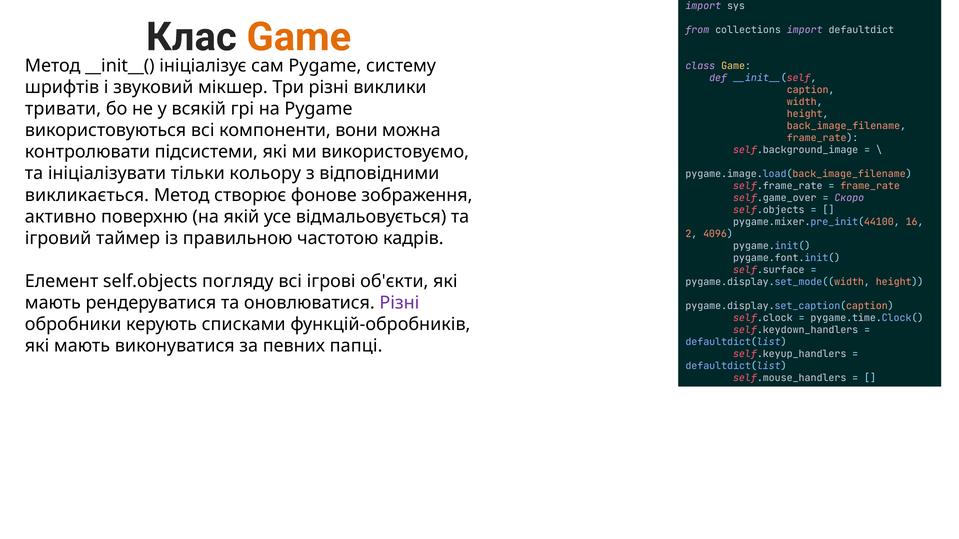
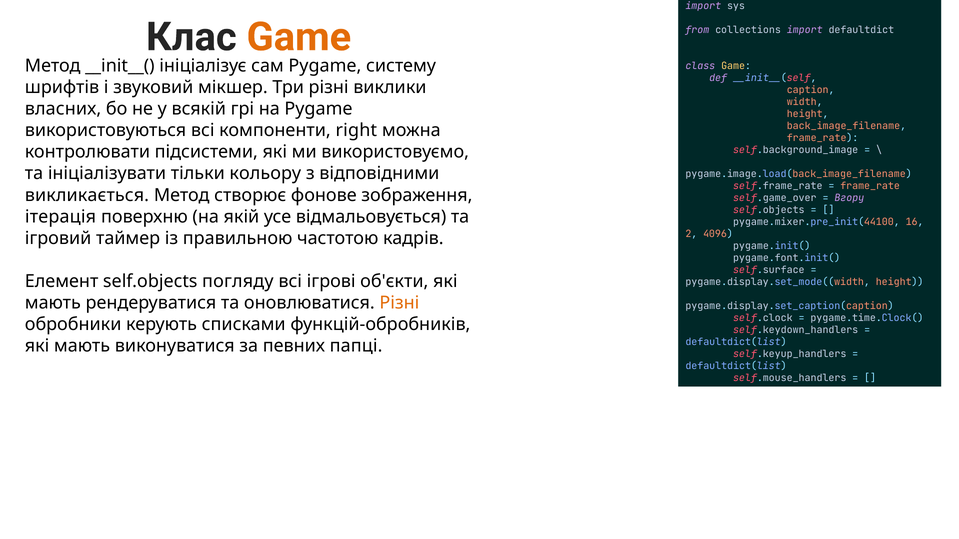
тривати: тривати -> власних
вони: вони -> right
Скоро: Скоро -> Вгору
активно: активно -> ітерація
Різні at (399, 303) colour: purple -> orange
